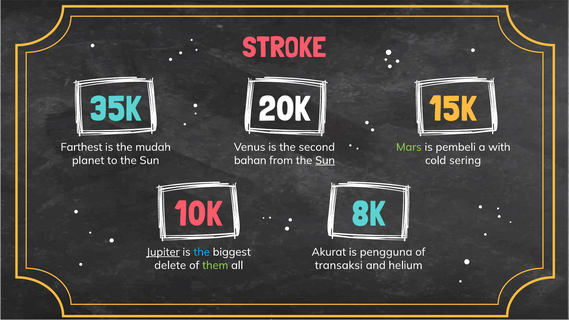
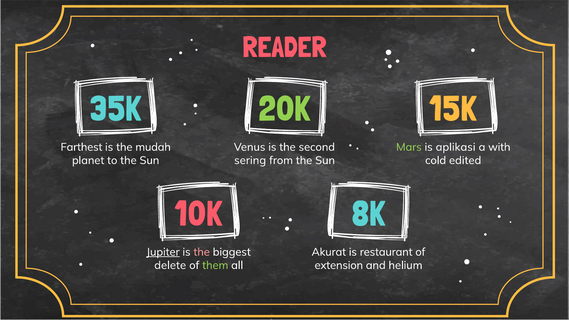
STROKE: STROKE -> READER
20K colour: white -> light green
pembeli: pembeli -> aplikasi
bahan: bahan -> sering
Sun at (325, 160) underline: present -> none
sering: sering -> edited
the at (202, 252) colour: light blue -> pink
pengguna: pengguna -> restaurant
transaksi: transaksi -> extension
